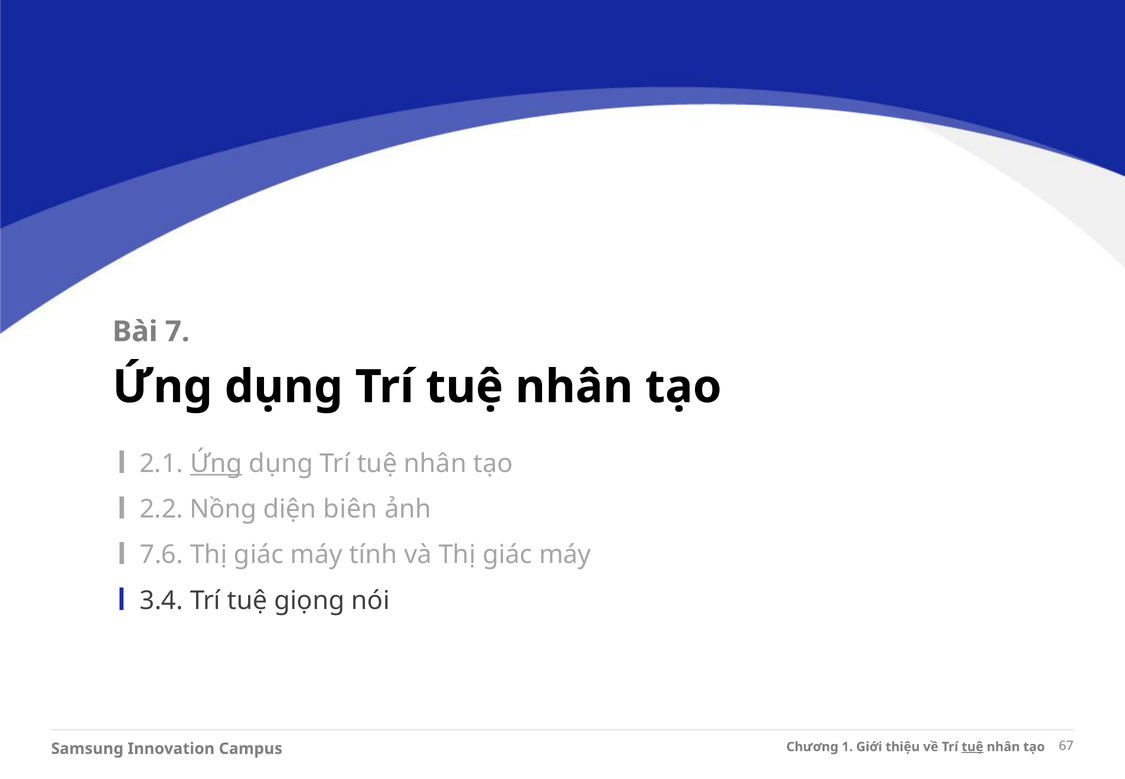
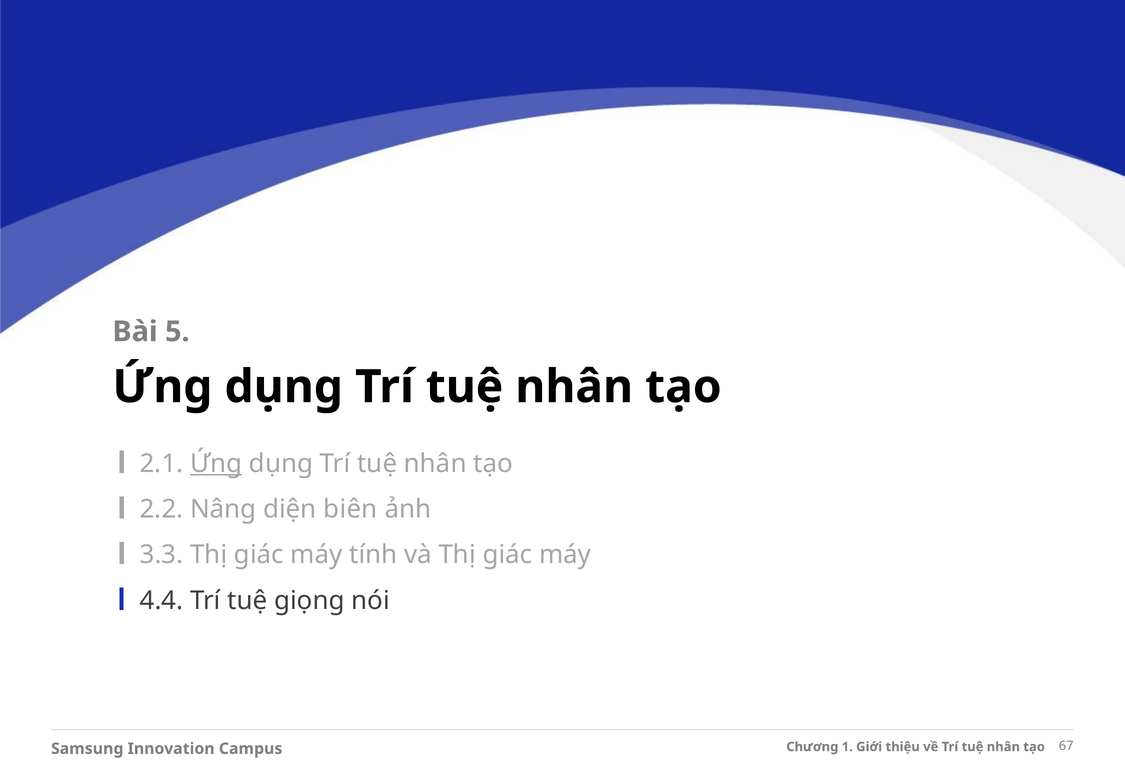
7: 7 -> 5
Nồng: Nồng -> Nâng
7.6: 7.6 -> 3.3
3.4: 3.4 -> 4.4
tuệ at (973, 747) underline: present -> none
